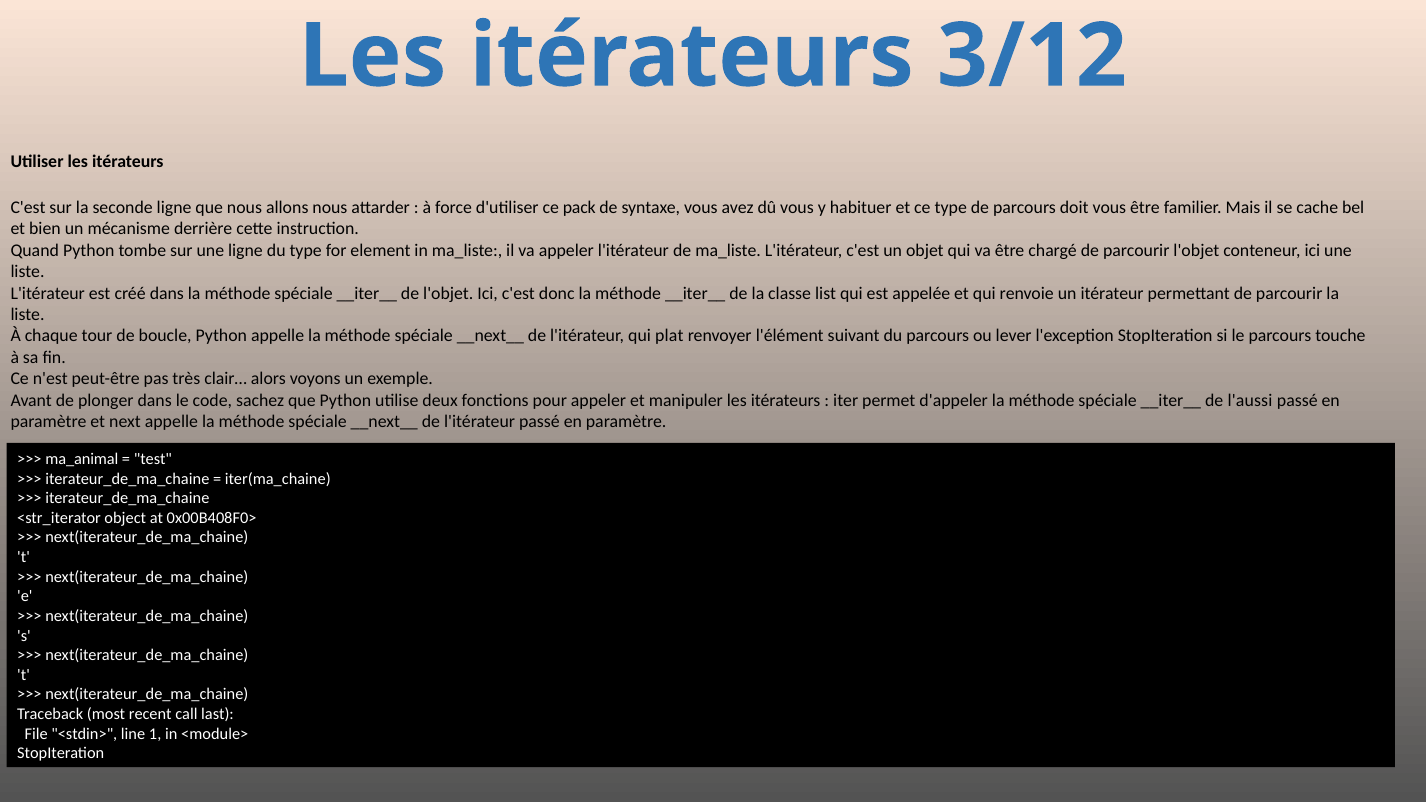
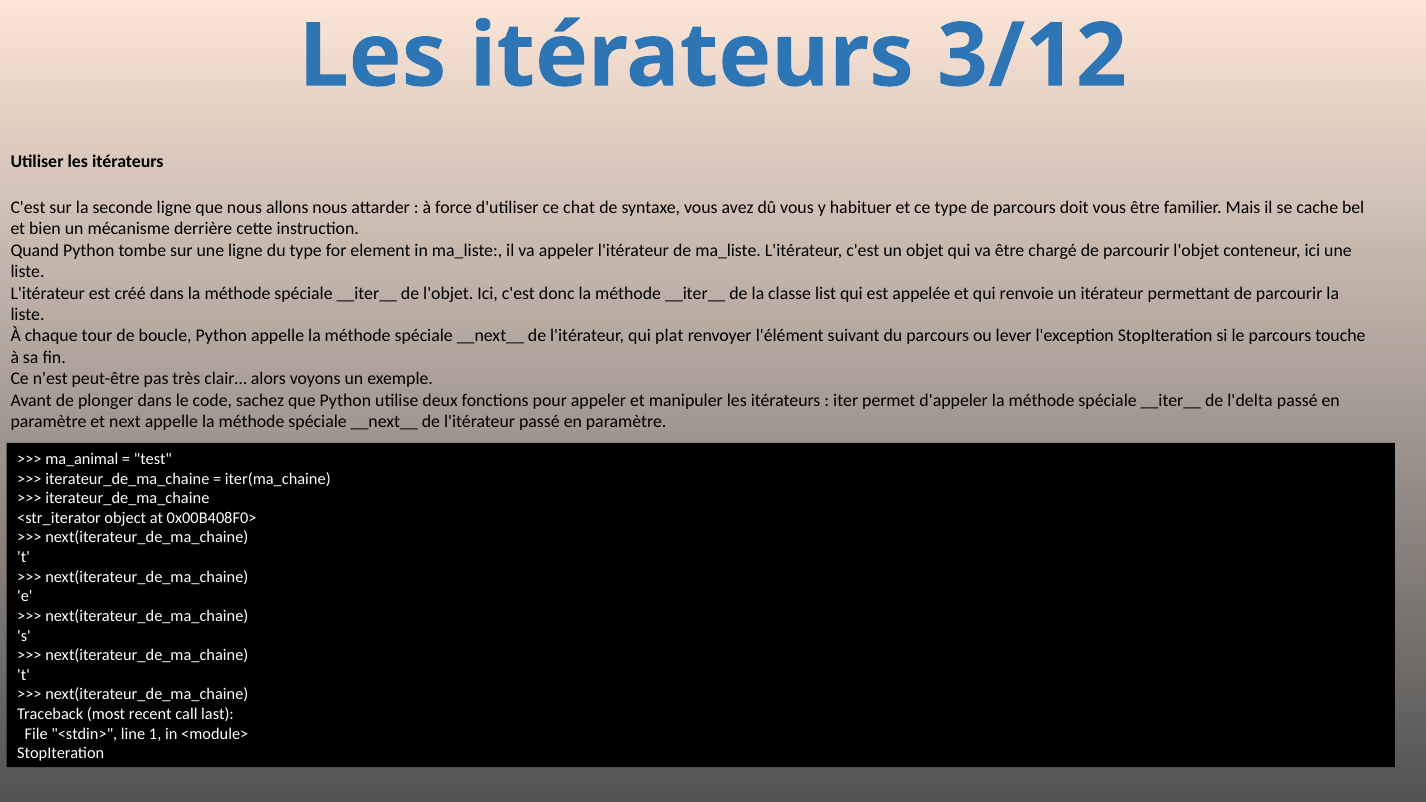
pack: pack -> chat
l'aussi: l'aussi -> l'delta
